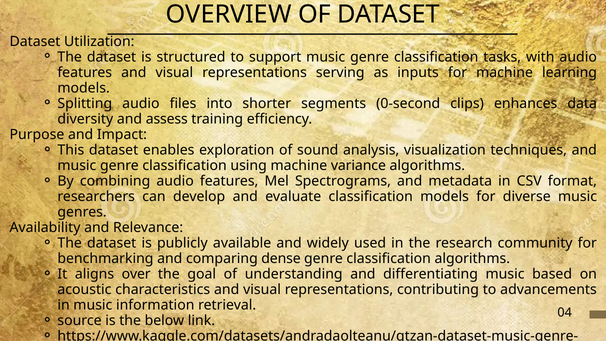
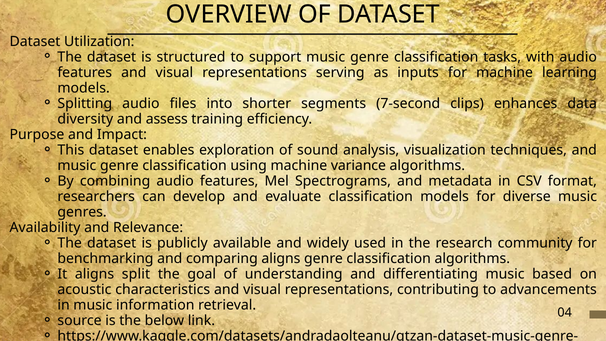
0-second: 0-second -> 7-second
comparing dense: dense -> aligns
over: over -> split
